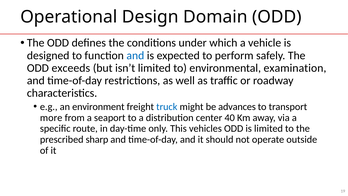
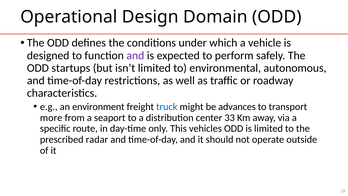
and at (135, 55) colour: blue -> purple
exceeds: exceeds -> startups
examination: examination -> autonomous
40: 40 -> 33
sharp: sharp -> radar
